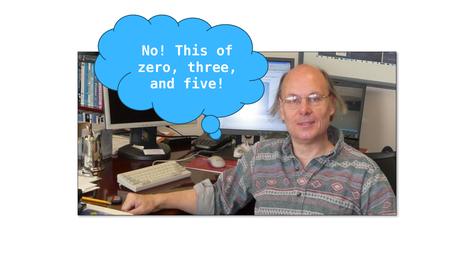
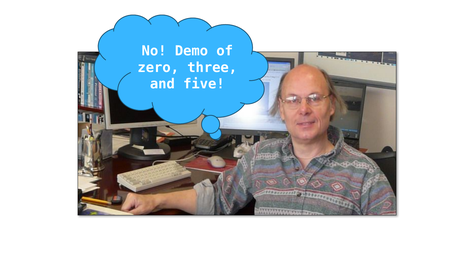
This: This -> Demo
